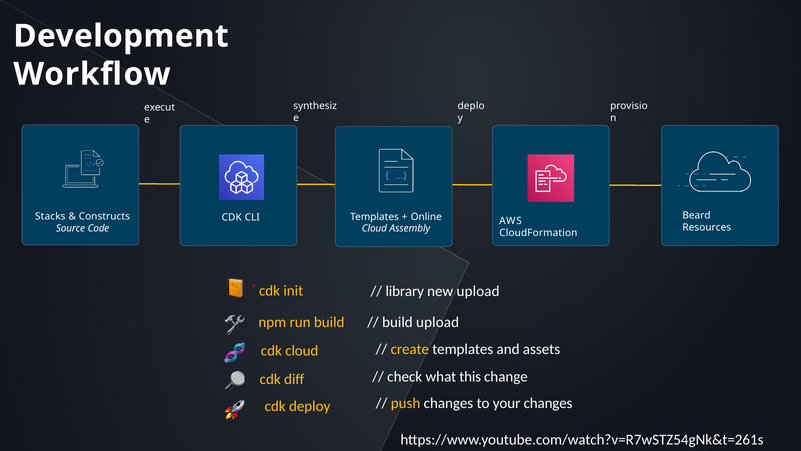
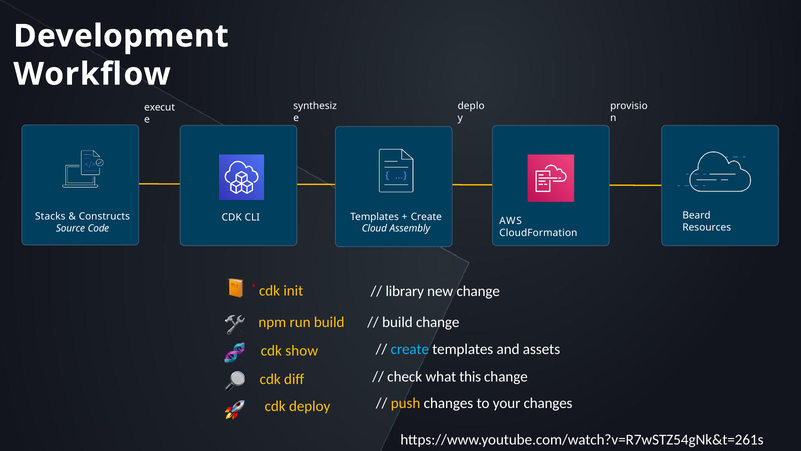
Online at (426, 216): Online -> Create
new upload: upload -> change
build upload: upload -> change
create at (410, 349) colour: yellow -> light blue
cdk cloud: cloud -> show
